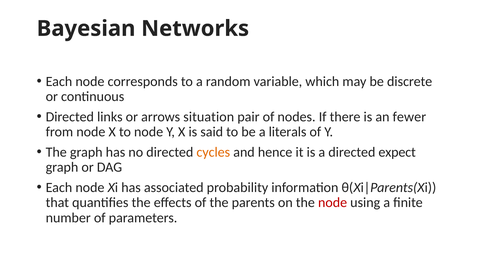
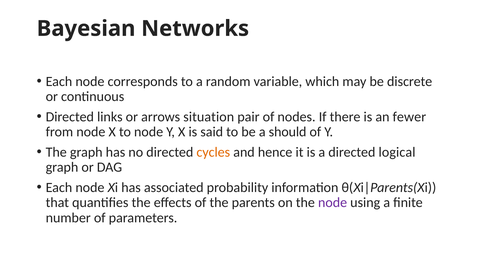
literals: literals -> should
expect: expect -> logical
node at (333, 202) colour: red -> purple
